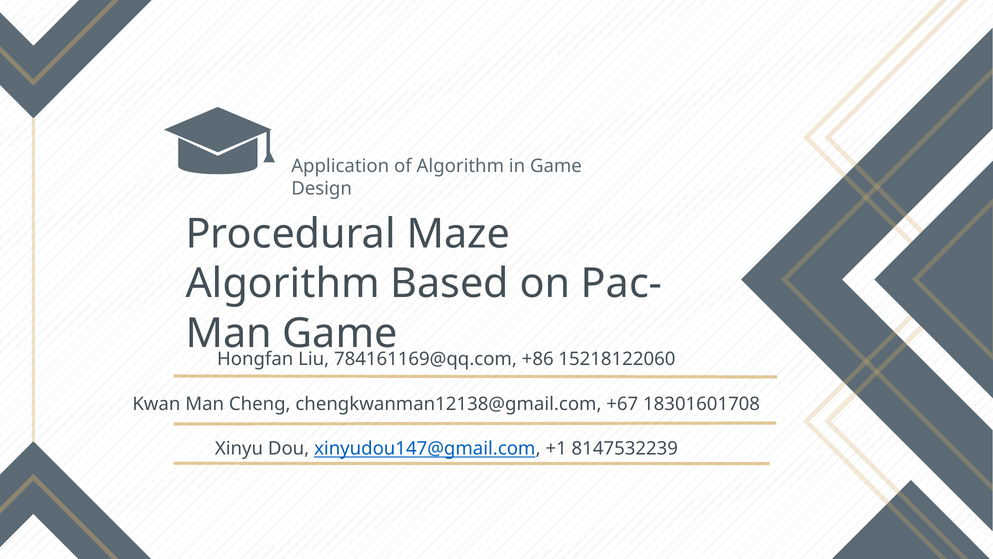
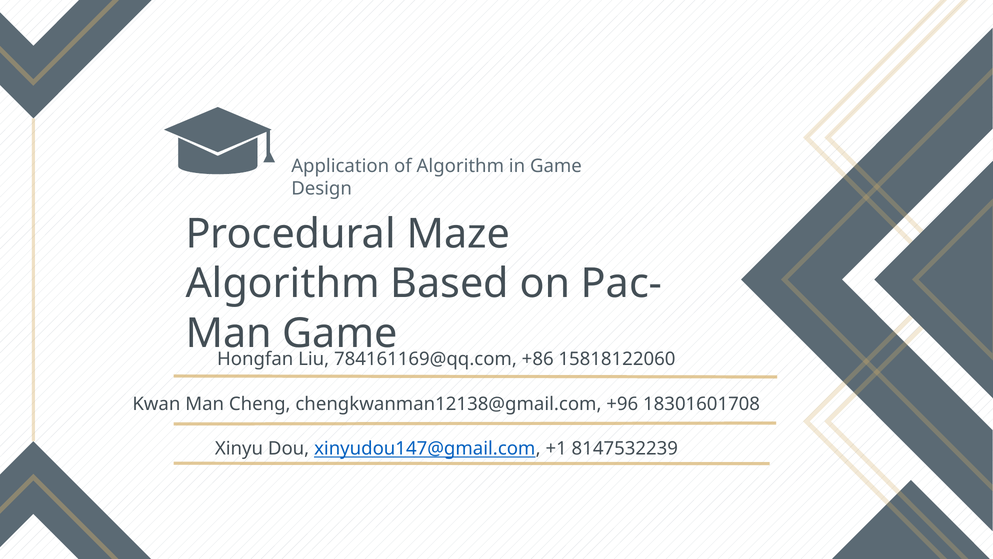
15218122060: 15218122060 -> 15818122060
+67: +67 -> +96
